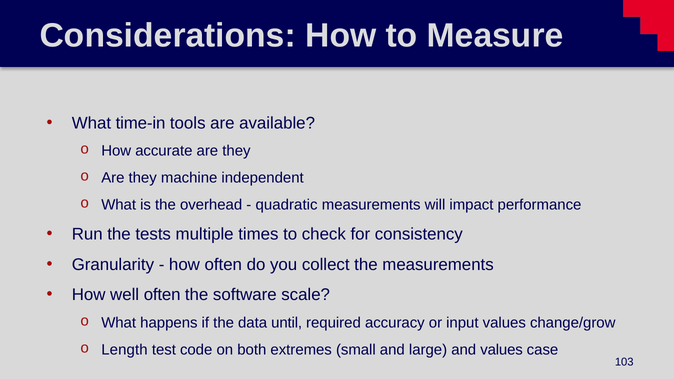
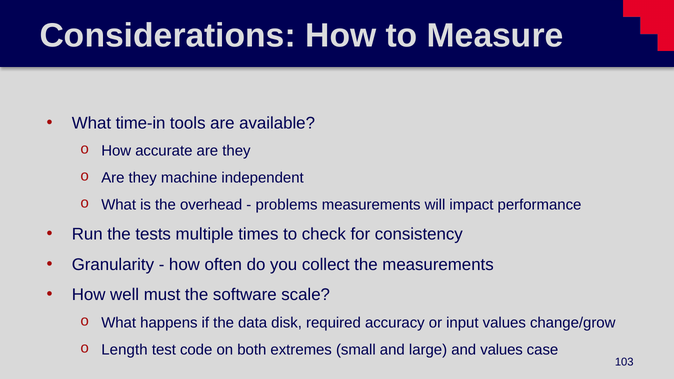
quadratic: quadratic -> problems
well often: often -> must
until: until -> disk
